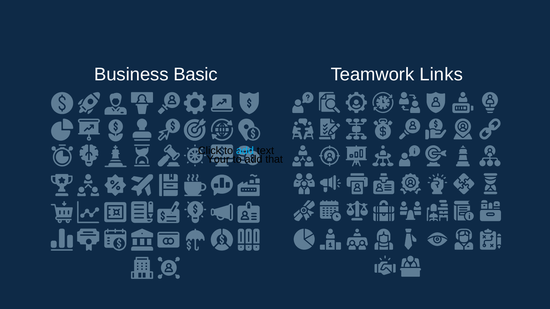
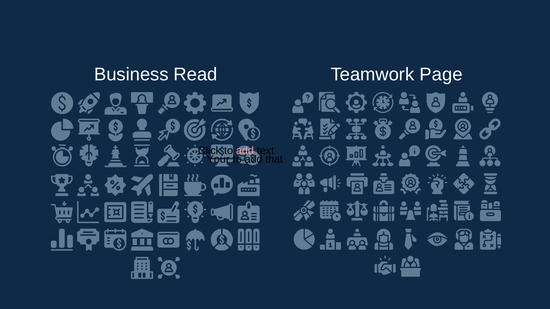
Basic: Basic -> Read
Links: Links -> Page
add at (245, 151) colour: light blue -> pink
